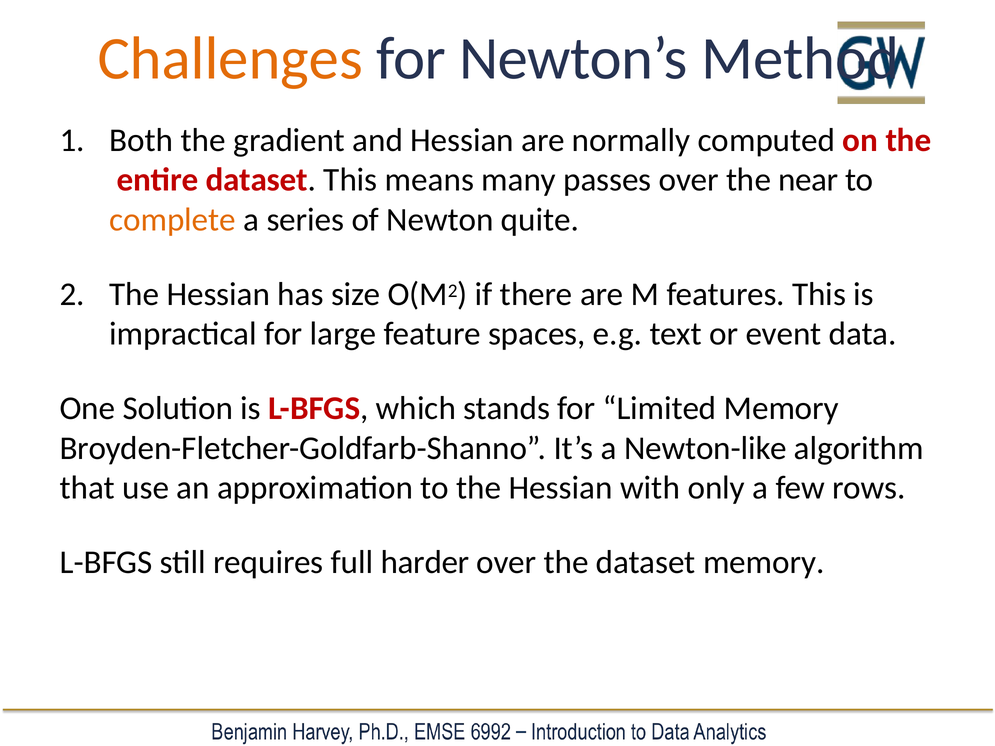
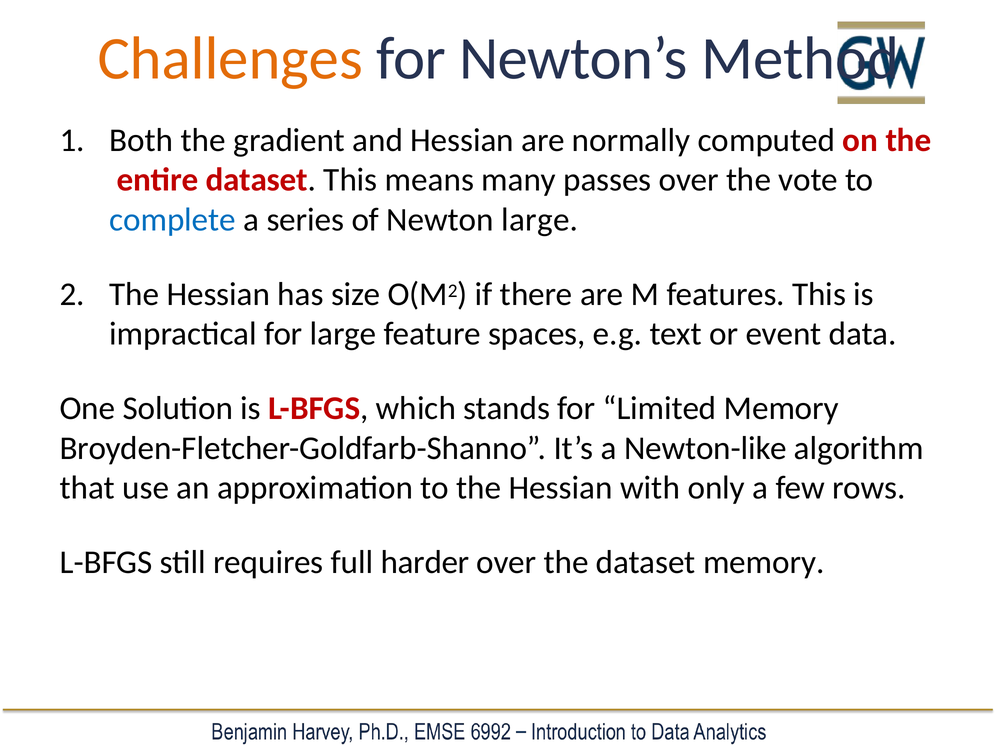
near: near -> vote
complete colour: orange -> blue
Newton quite: quite -> large
